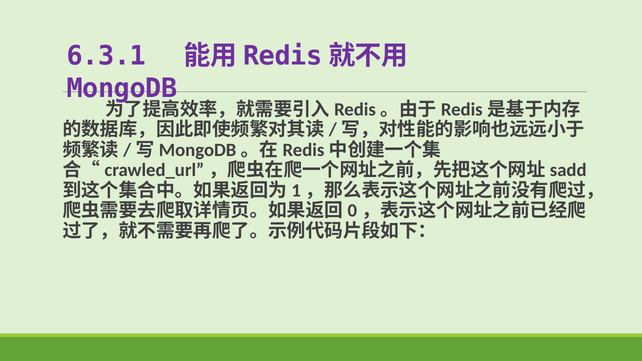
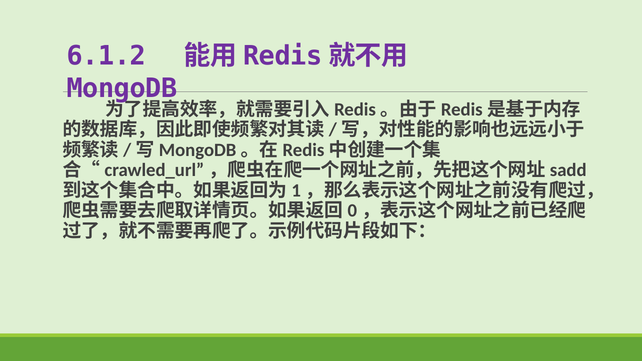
6.3.1: 6.3.1 -> 6.1.2
